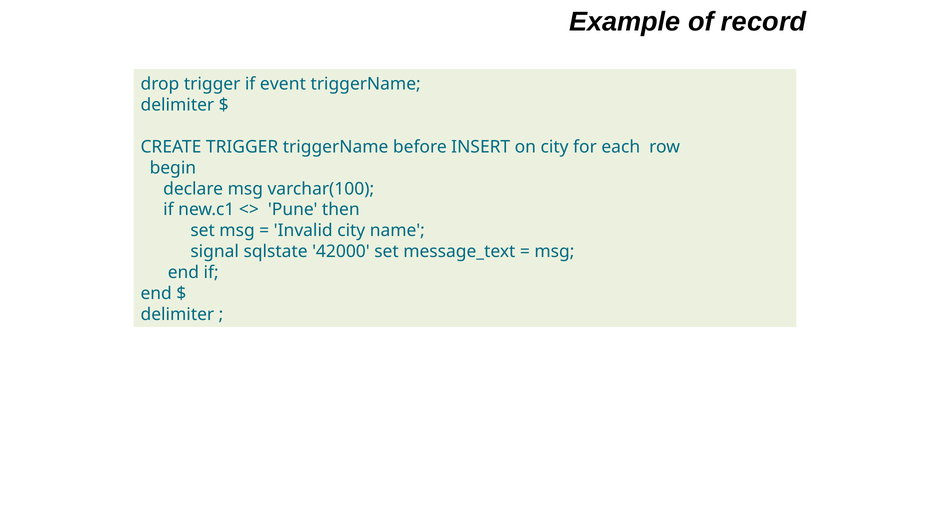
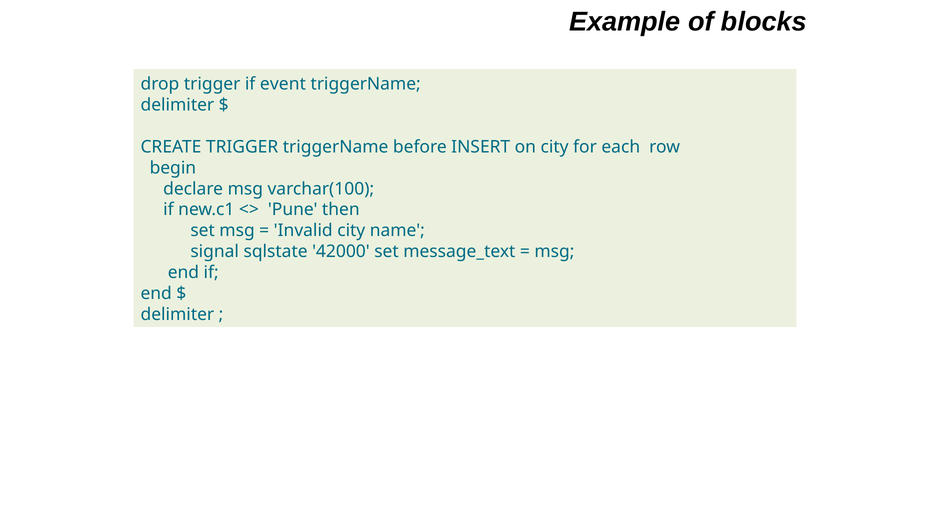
record: record -> blocks
